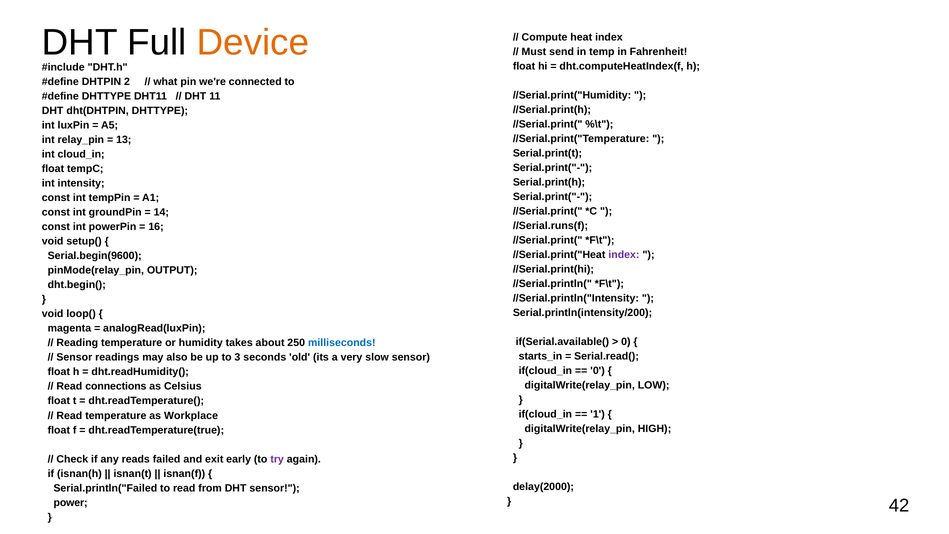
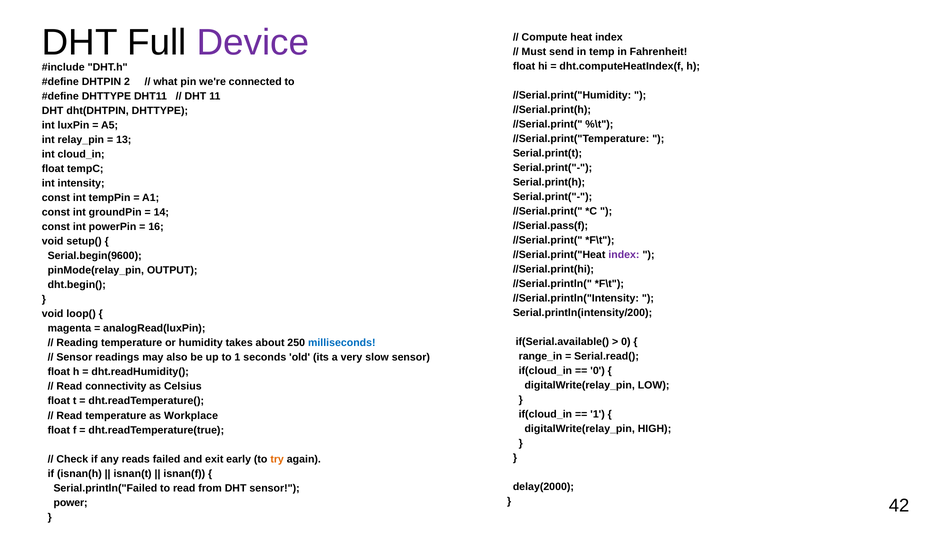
Device colour: orange -> purple
//Serial.runs(f: //Serial.runs(f -> //Serial.pass(f
starts_in: starts_in -> range_in
to 3: 3 -> 1
connections: connections -> connectivity
try colour: purple -> orange
